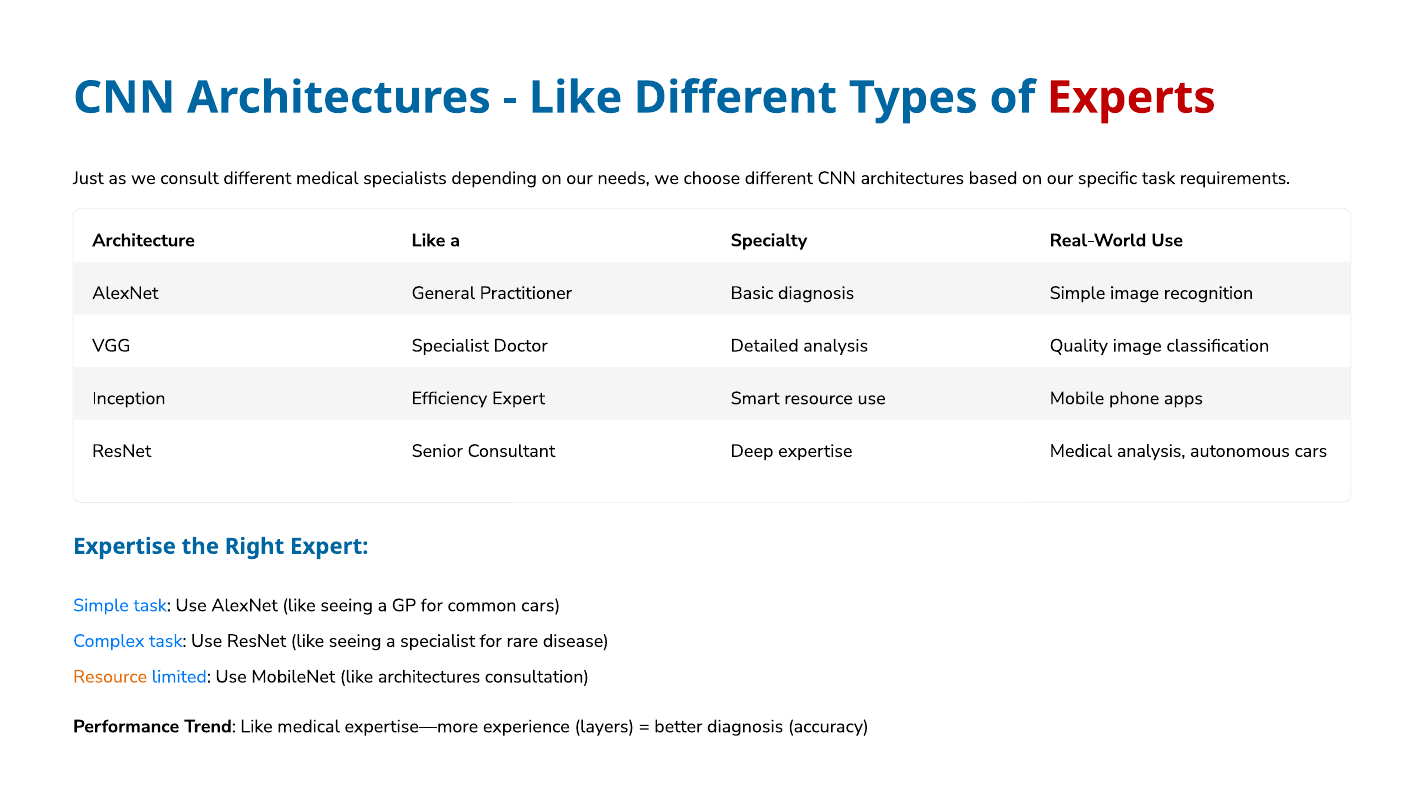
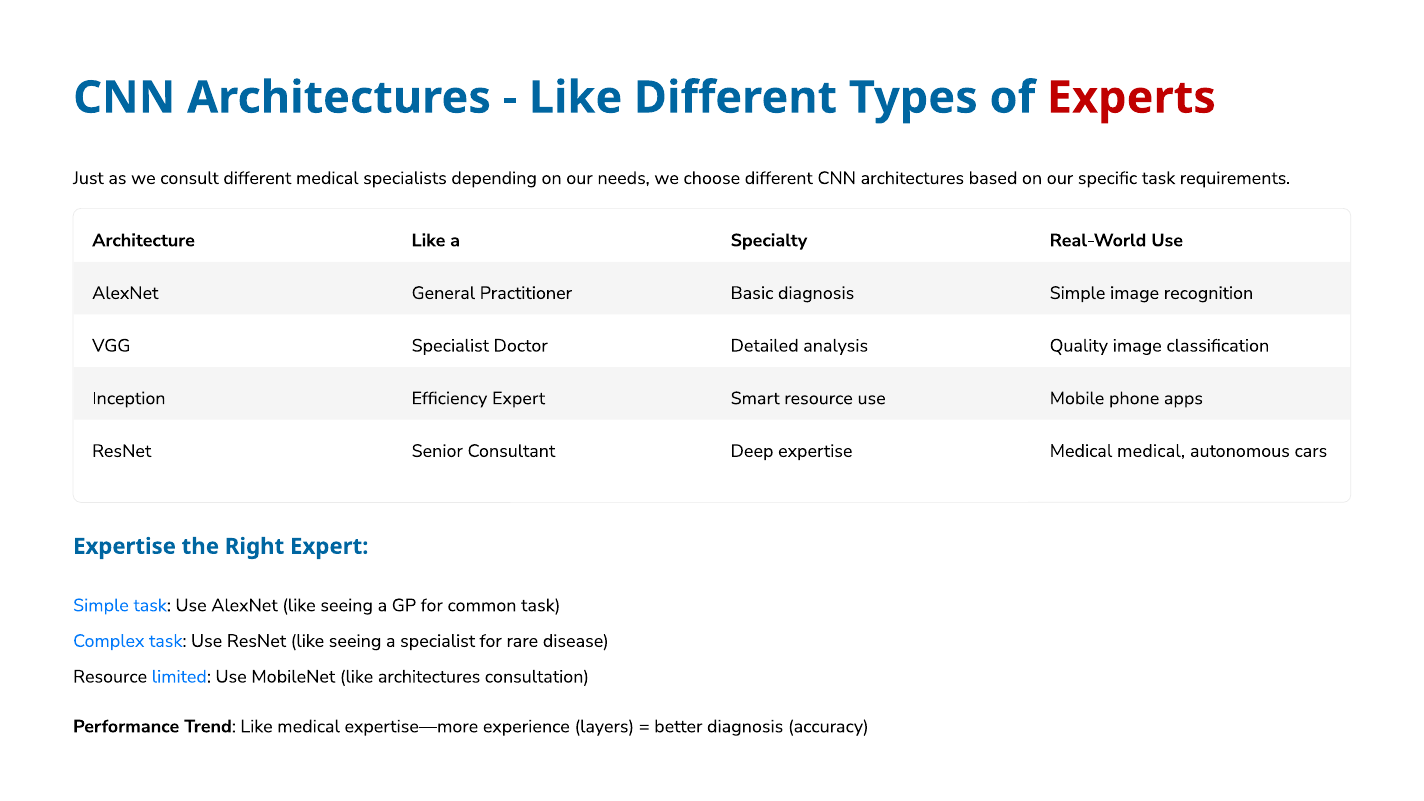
Medical analysis: analysis -> medical
common cars: cars -> task
Resource at (110, 677) colour: orange -> black
